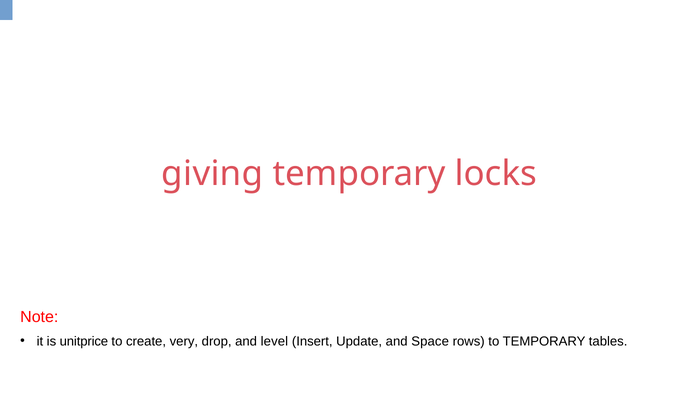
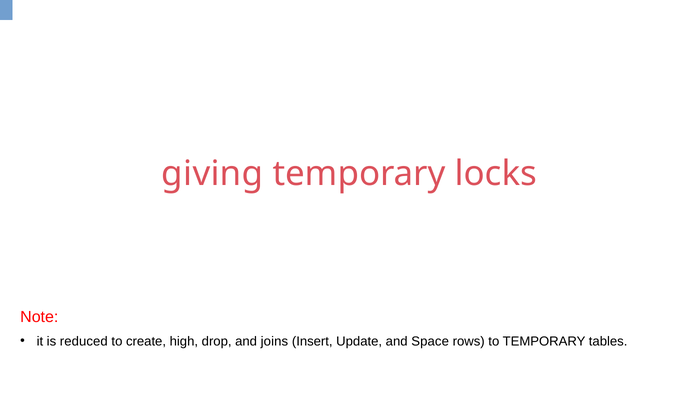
unitprice: unitprice -> reduced
very: very -> high
level: level -> joins
